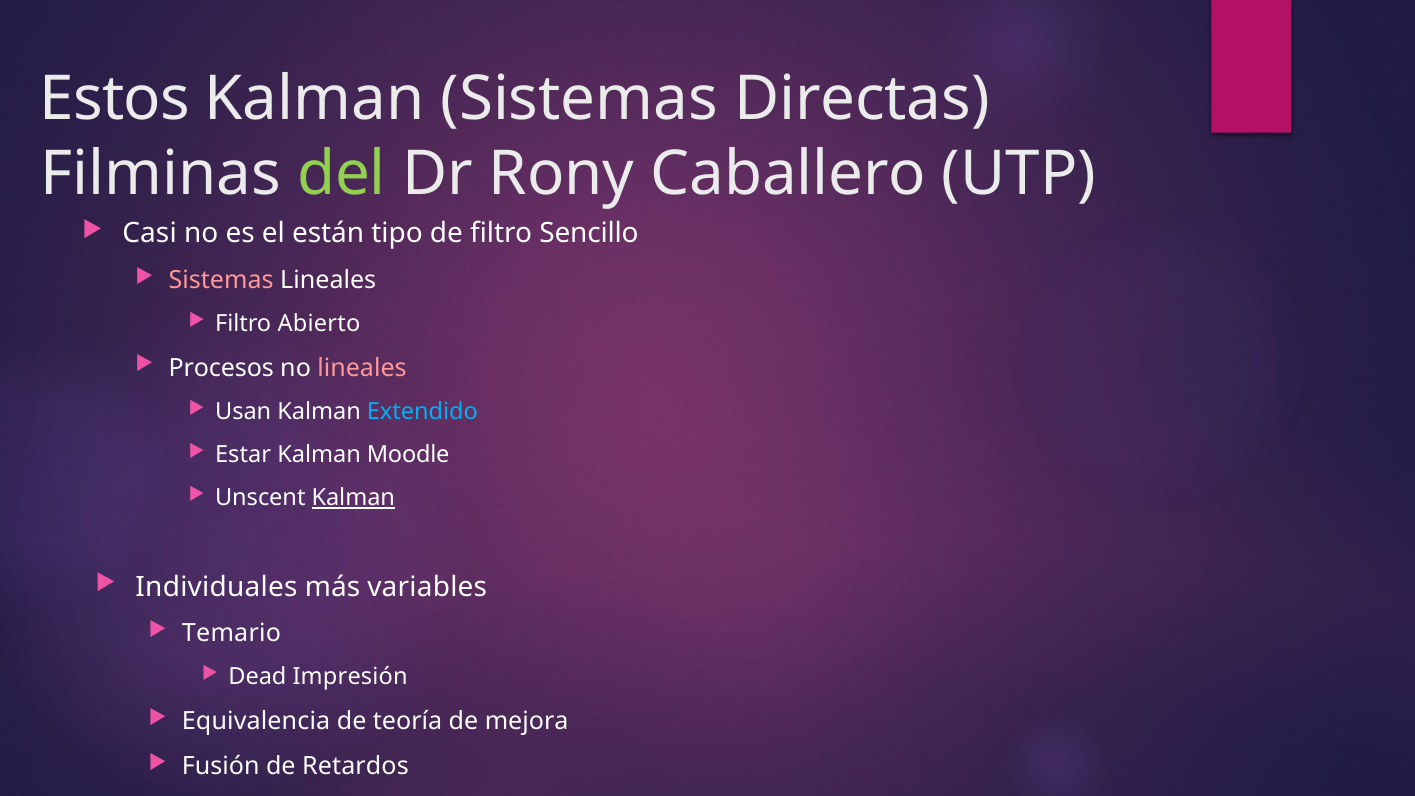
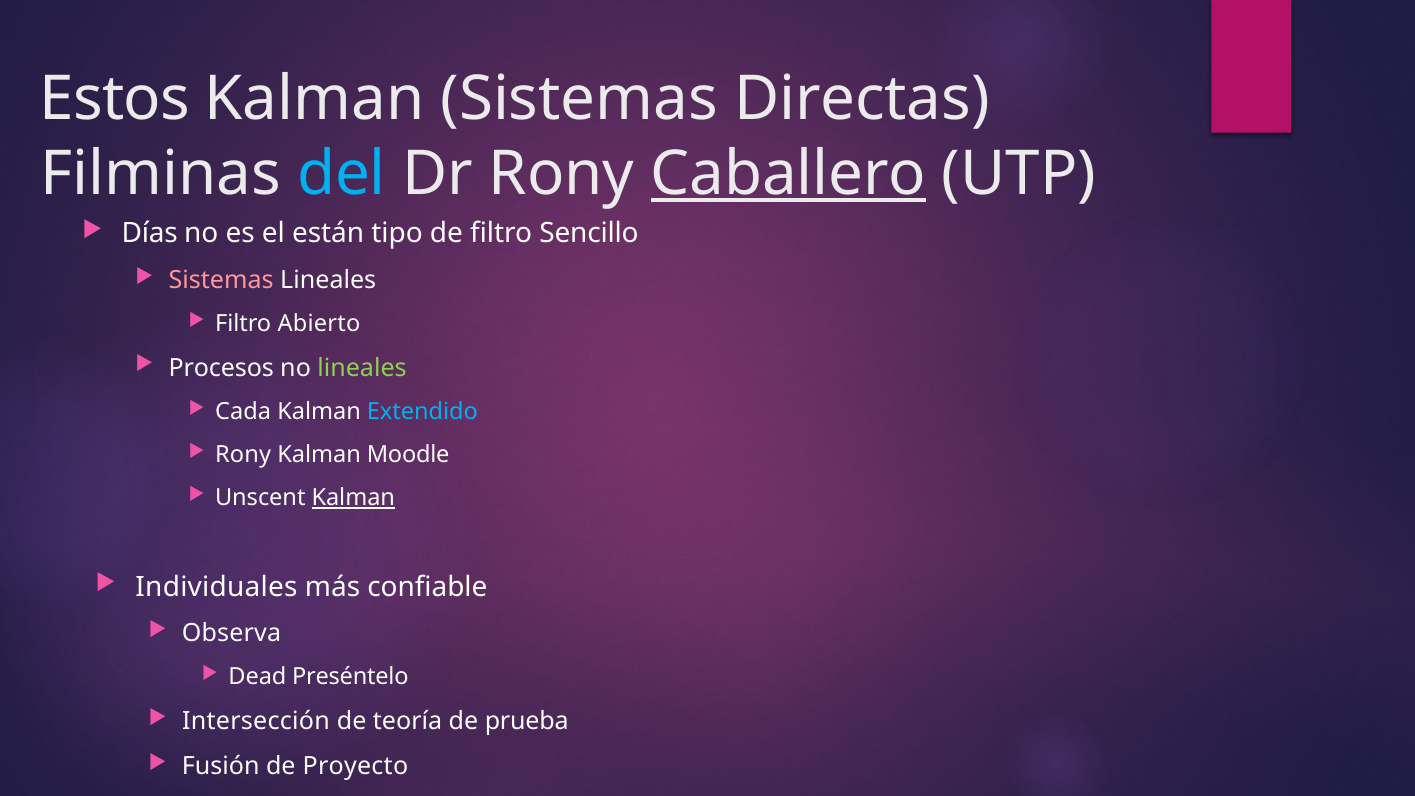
del colour: light green -> light blue
Caballero underline: none -> present
Casi: Casi -> Días
lineales at (362, 368) colour: pink -> light green
Usan: Usan -> Cada
Estar at (243, 455): Estar -> Rony
variables: variables -> confiable
Temario: Temario -> Observa
Impresión: Impresión -> Preséntelo
Equivalencia: Equivalencia -> Intersección
mejora: mejora -> prueba
Retardos: Retardos -> Proyecto
